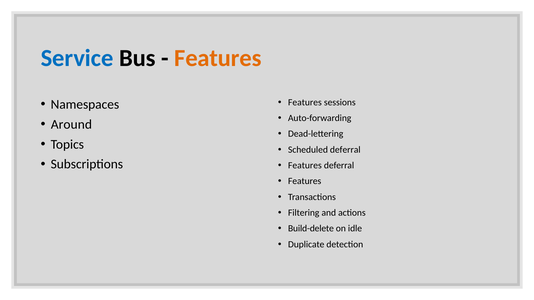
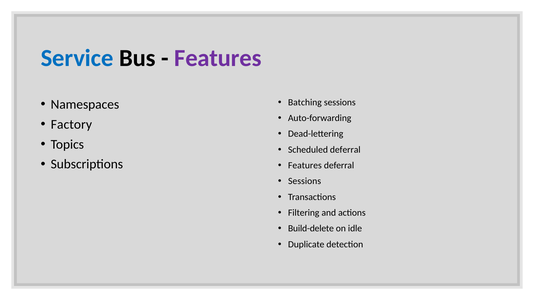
Features at (218, 58) colour: orange -> purple
Features at (305, 102): Features -> Batching
Around: Around -> Factory
Features at (305, 181): Features -> Sessions
